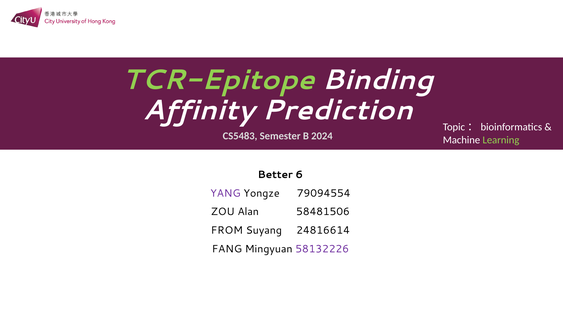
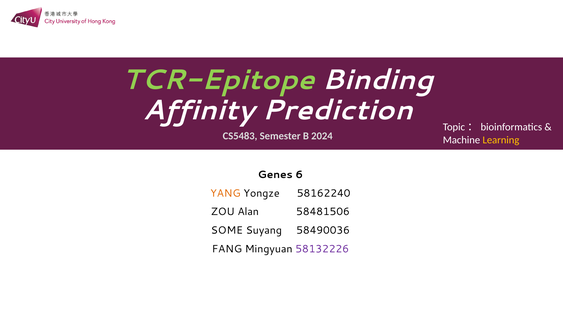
Learning colour: light green -> yellow
Better: Better -> Genes
YANG colour: purple -> orange
79094554: 79094554 -> 58162240
FROM: FROM -> SOME
24816614: 24816614 -> 58490036
